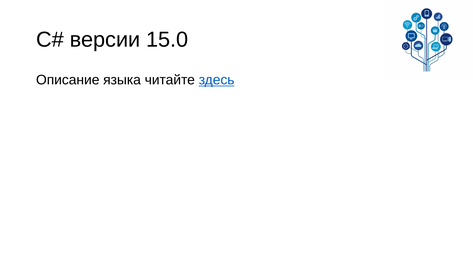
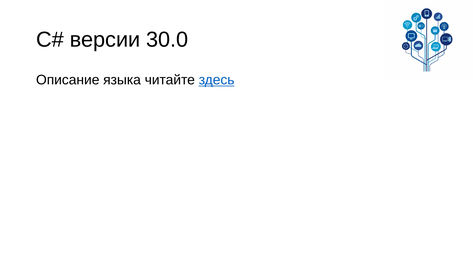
15.0: 15.0 -> 30.0
